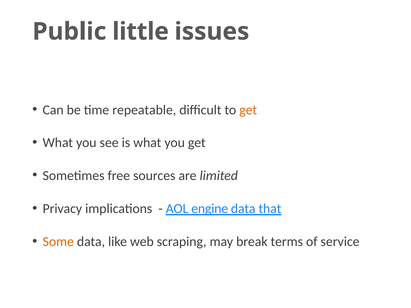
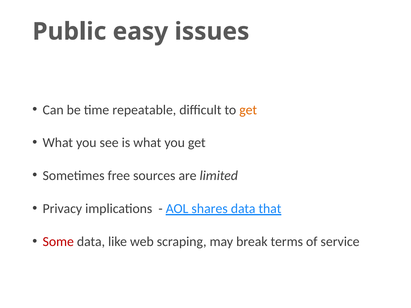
little: little -> easy
engine: engine -> shares
Some colour: orange -> red
